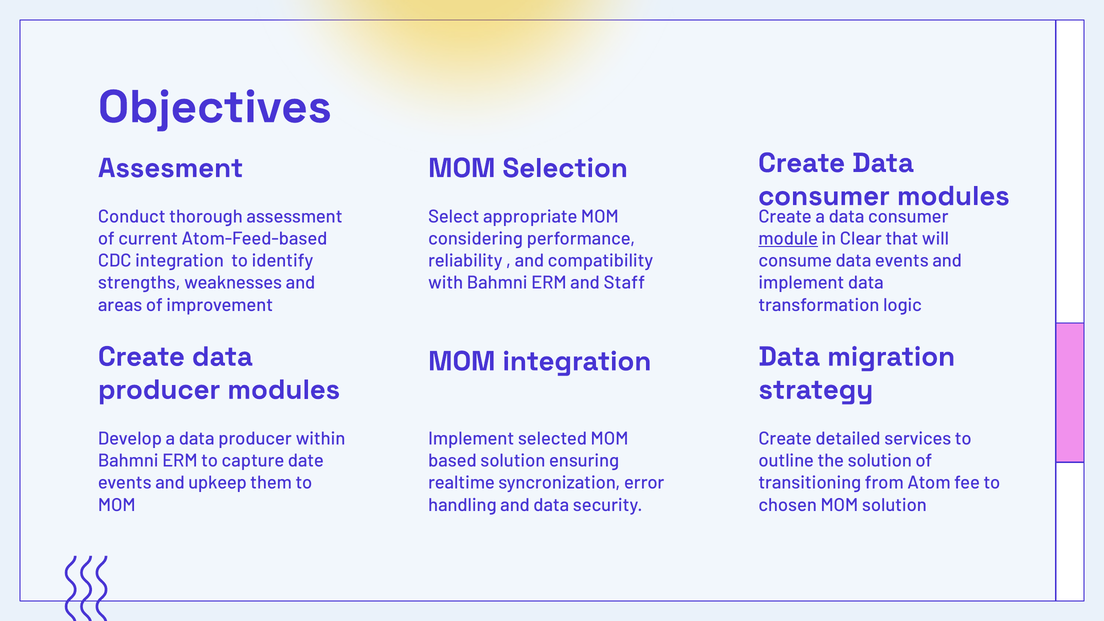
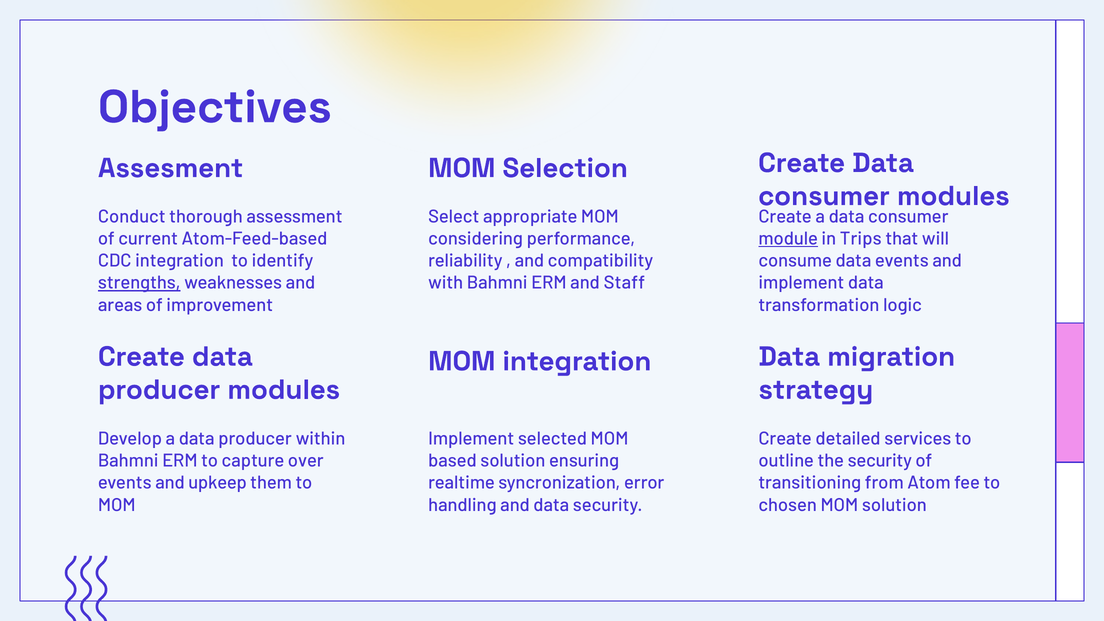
Clear: Clear -> Trips
strengths underline: none -> present
date: date -> over
the solution: solution -> security
